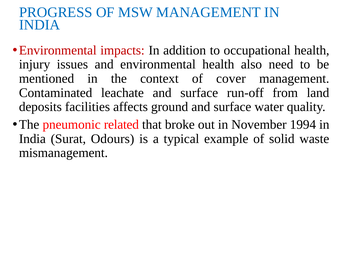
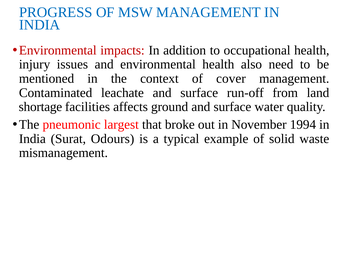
deposits: deposits -> shortage
related: related -> largest
